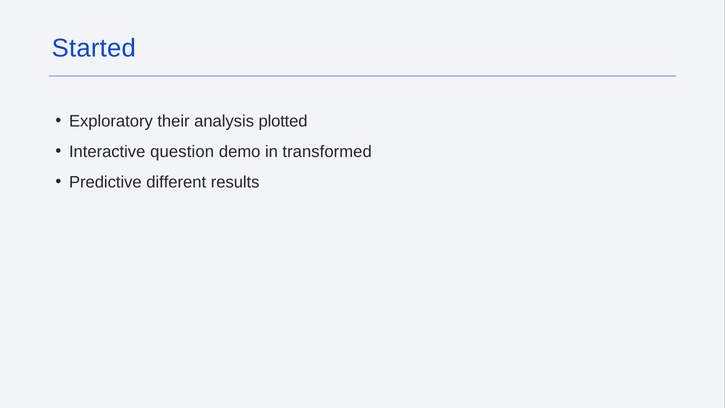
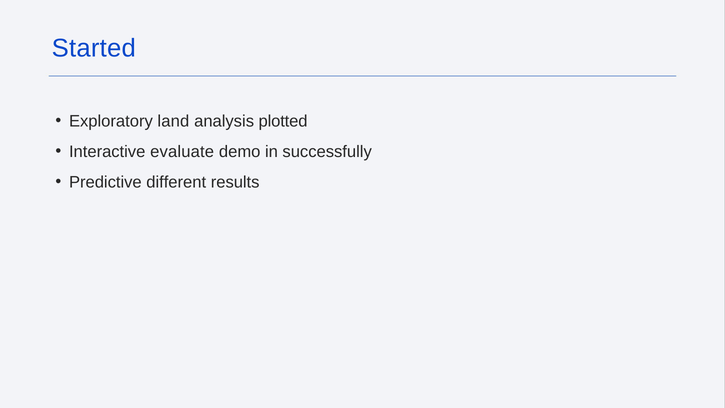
their: their -> land
question: question -> evaluate
transformed: transformed -> successfully
